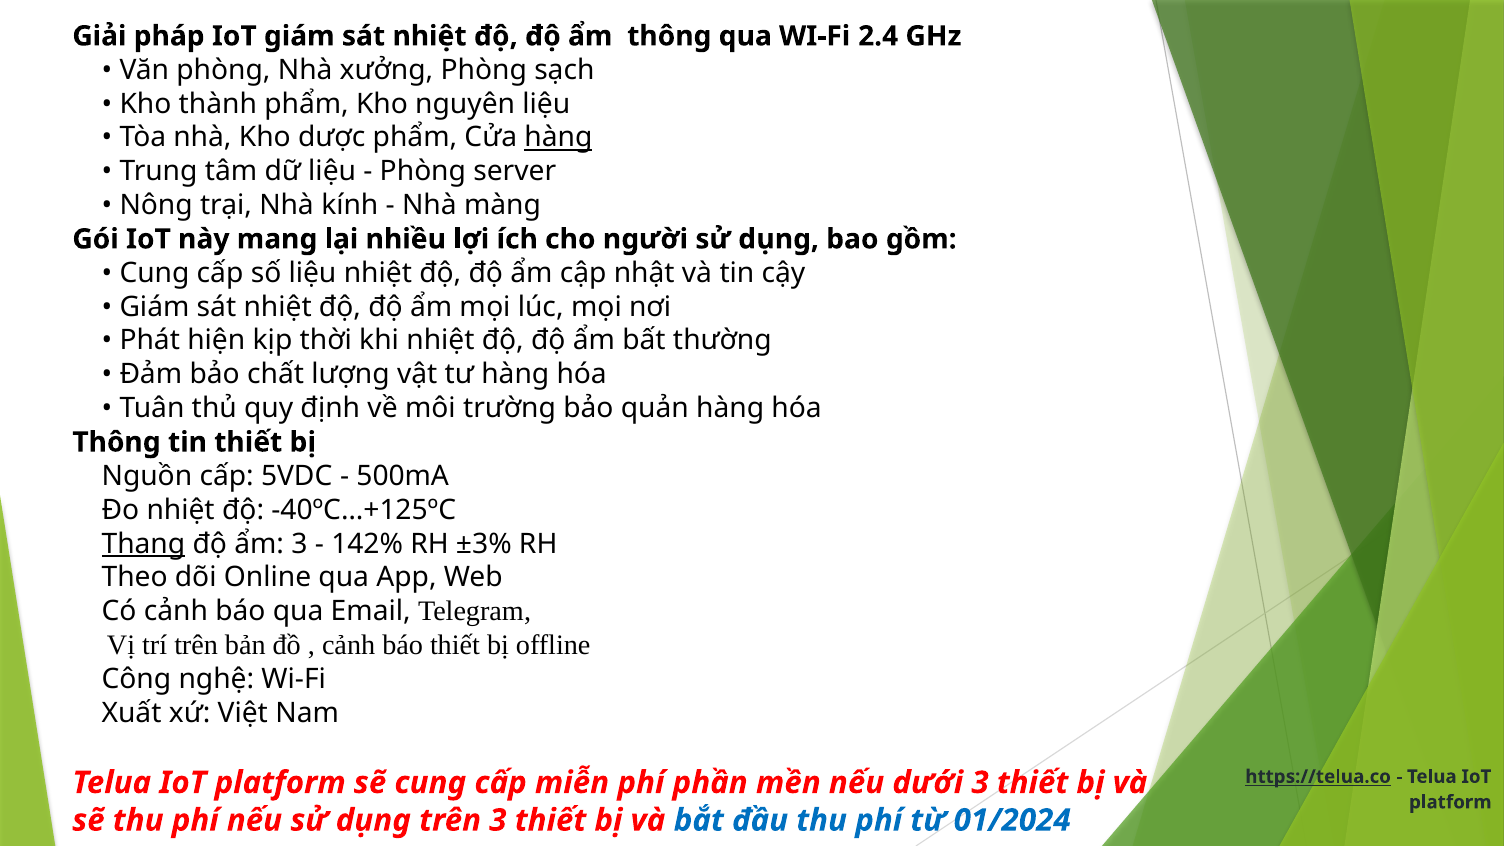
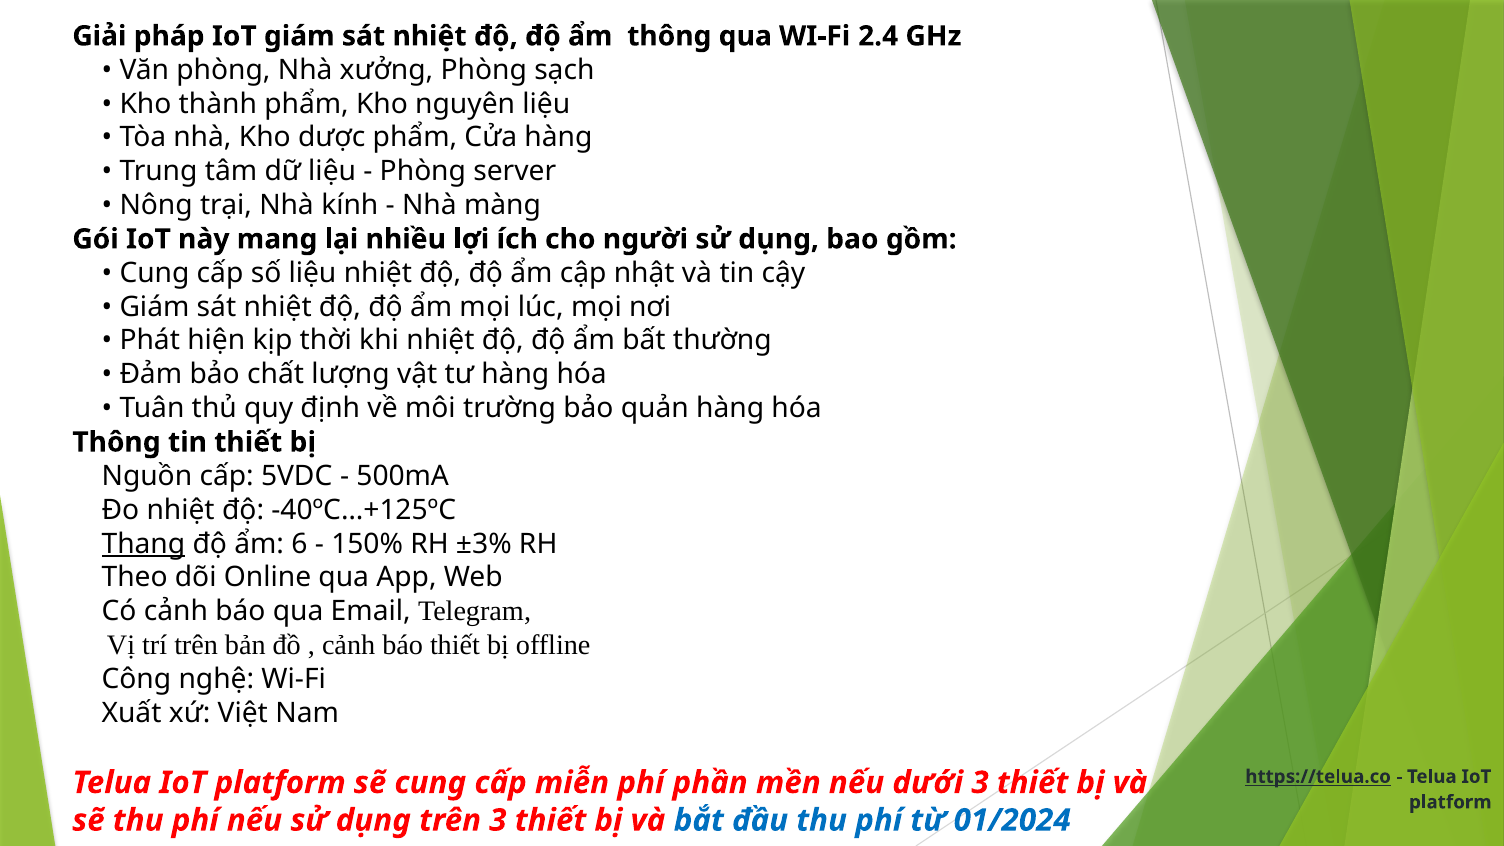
hàng at (558, 138) underline: present -> none
ẩm 3: 3 -> 6
142%: 142% -> 150%
